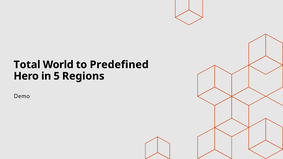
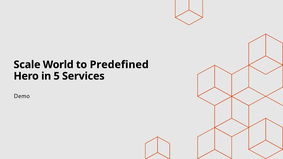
Total: Total -> Scale
Regions: Regions -> Services
